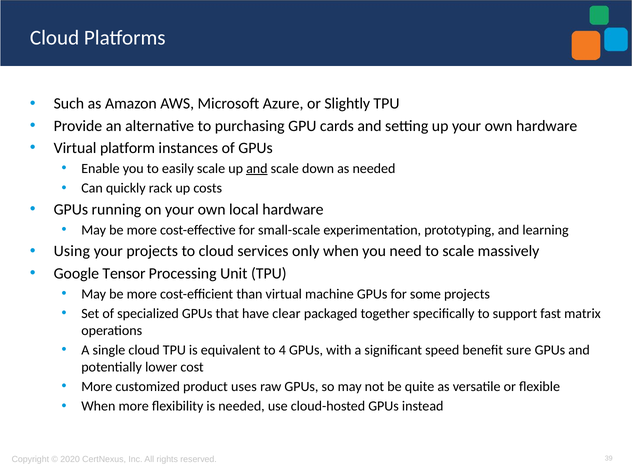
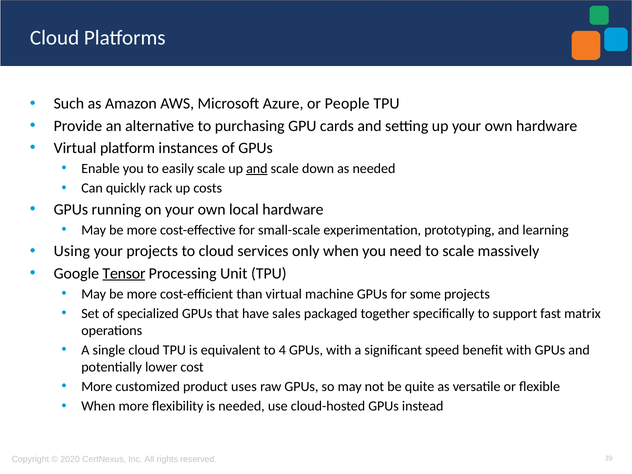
Slightly: Slightly -> People
Tensor underline: none -> present
clear: clear -> sales
benefit sure: sure -> with
